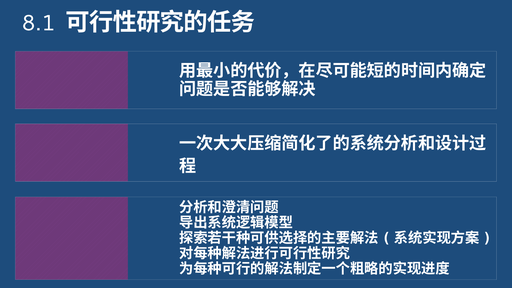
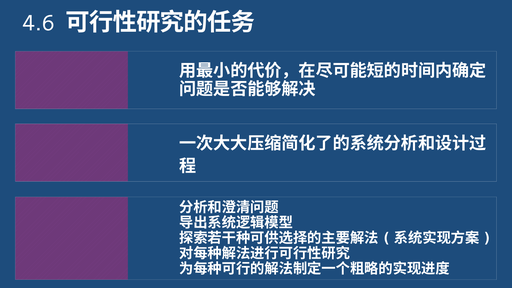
8.1: 8.1 -> 4.6
